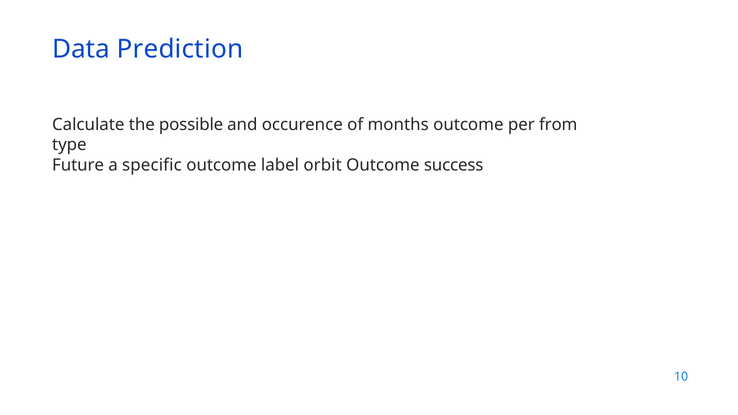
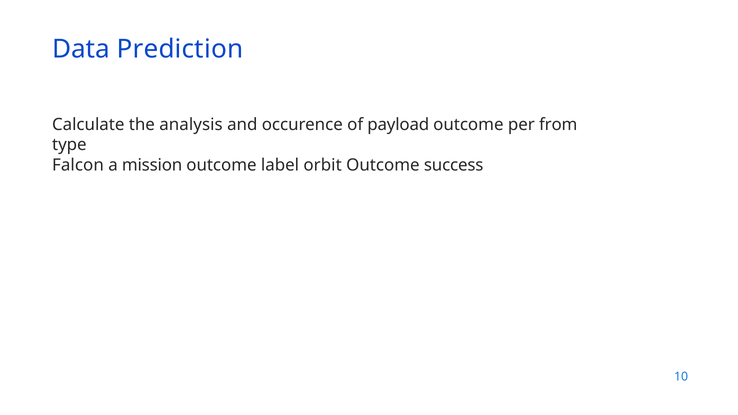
possible: possible -> analysis
months: months -> payload
Future: Future -> Falcon
specific: specific -> mission
